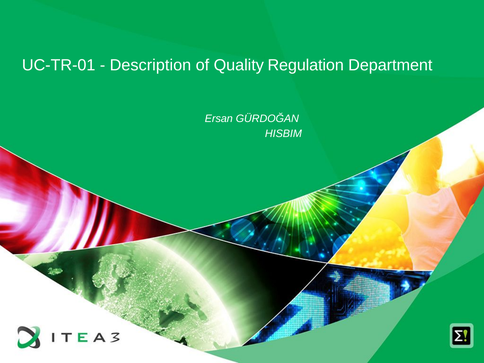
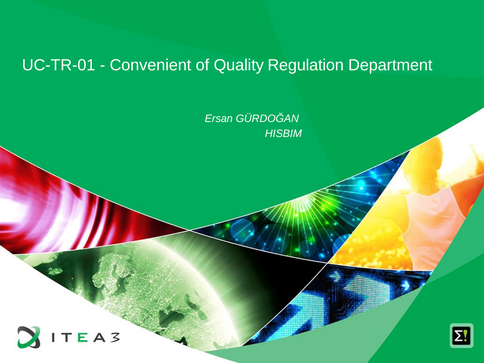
Description: Description -> Convenient
